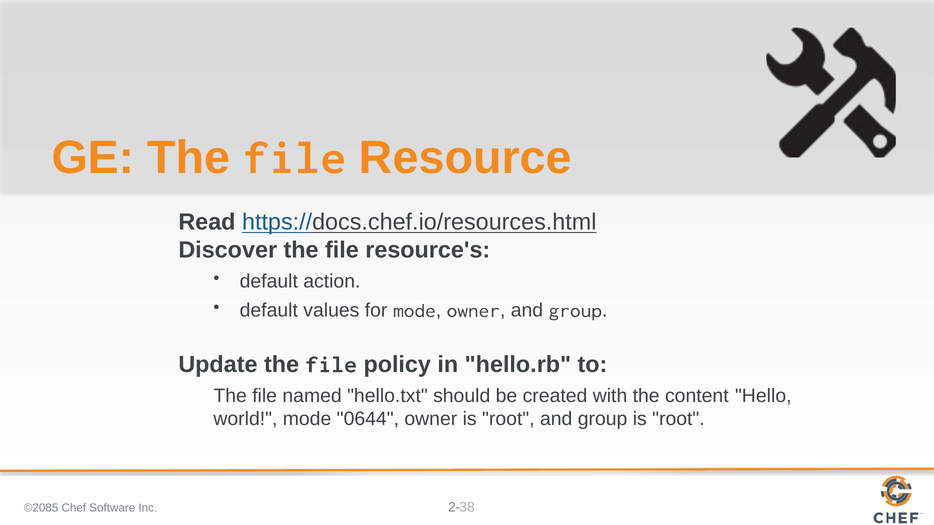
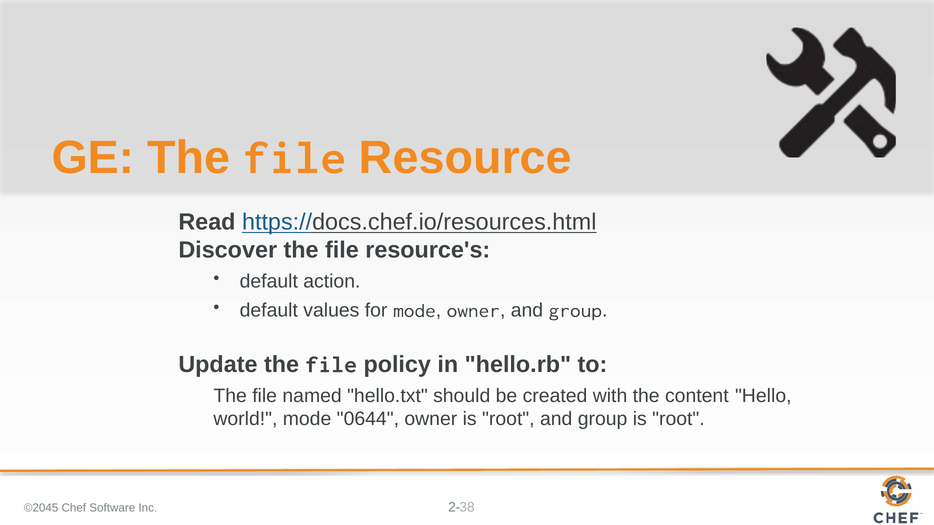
©2085: ©2085 -> ©2045
